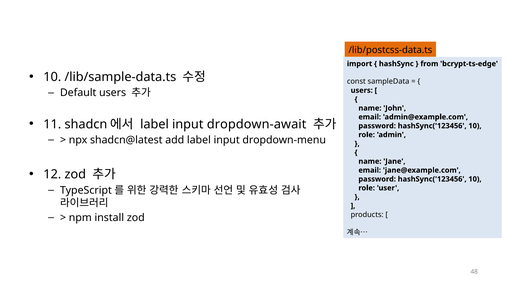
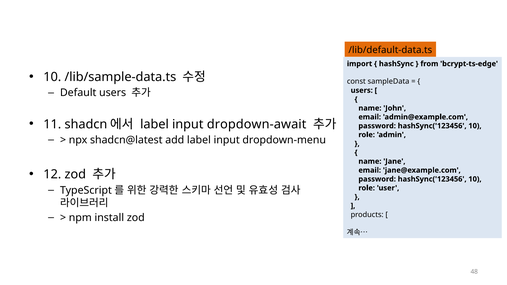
/lib/postcss-data.ts: /lib/postcss-data.ts -> /lib/default-data.ts
